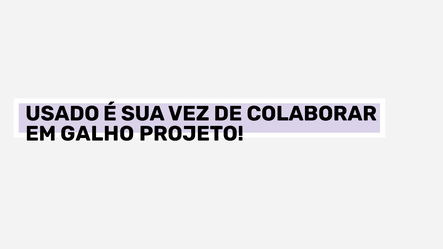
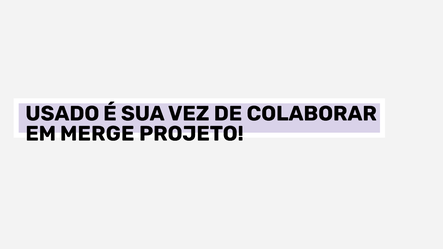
GALHO: GALHO -> MERGE
